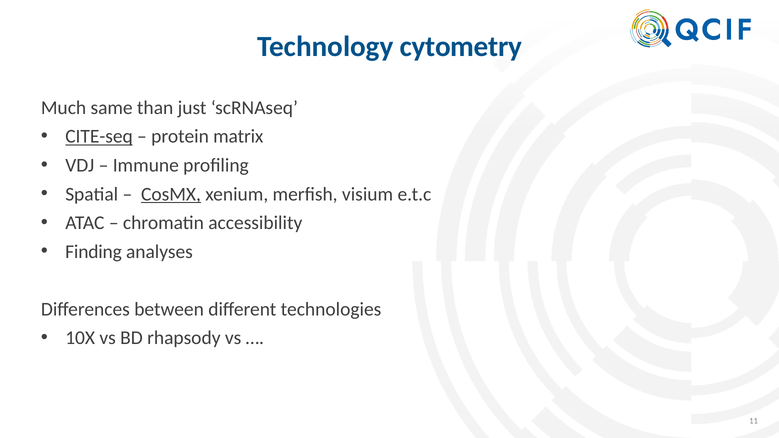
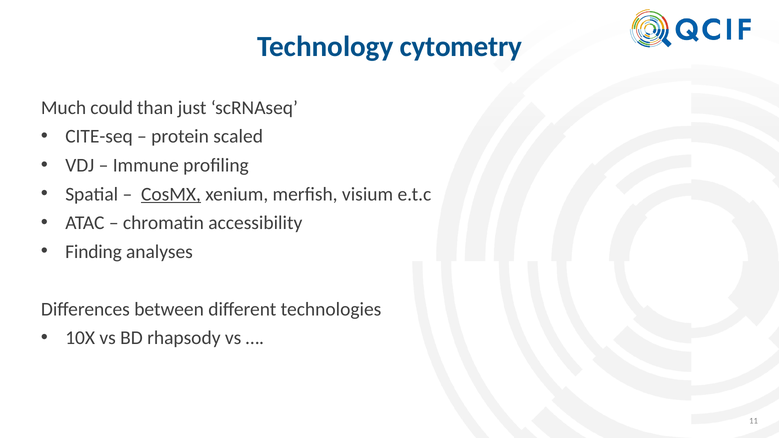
same: same -> could
CITE-seq underline: present -> none
matrix: matrix -> scaled
